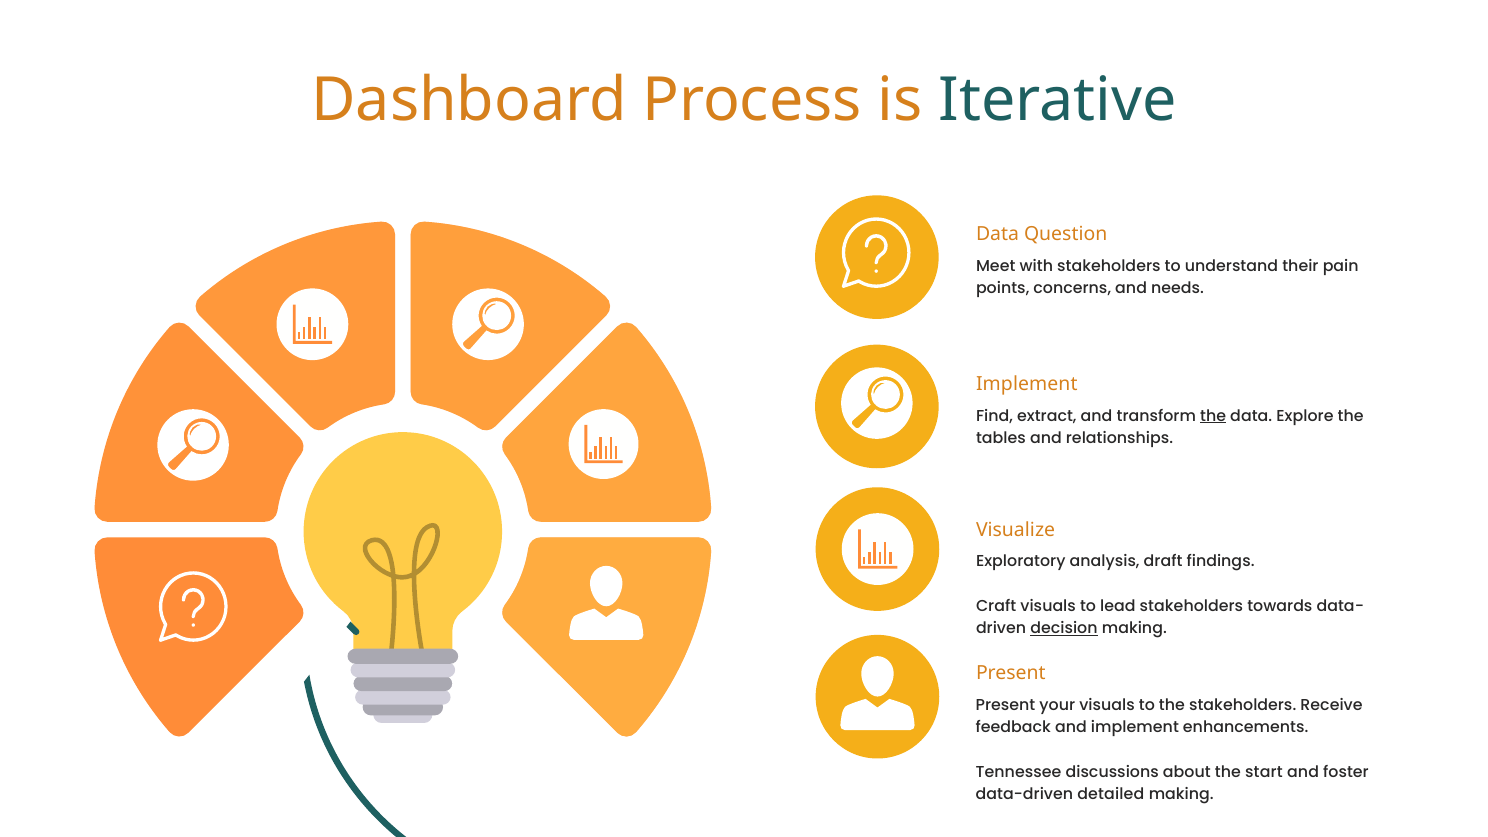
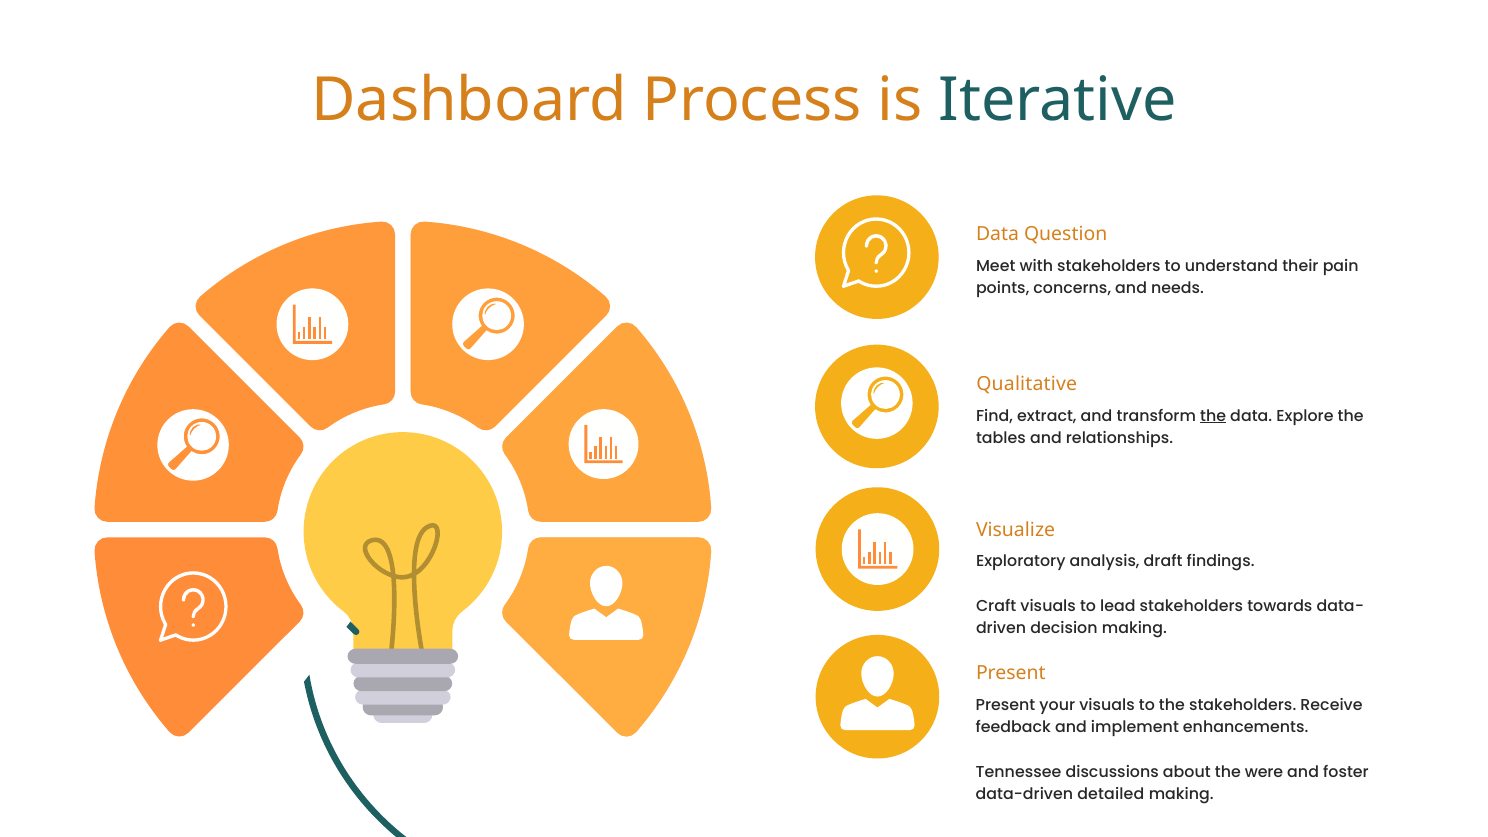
Implement at (1027, 384): Implement -> Qualitative
decision underline: present -> none
start: start -> were
